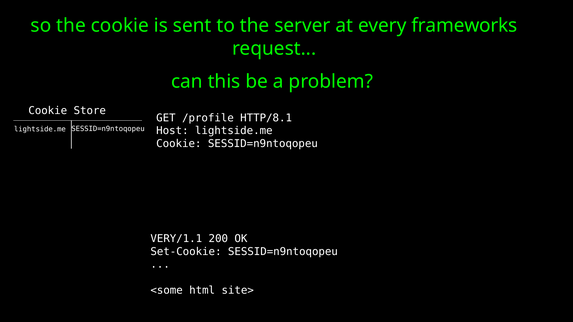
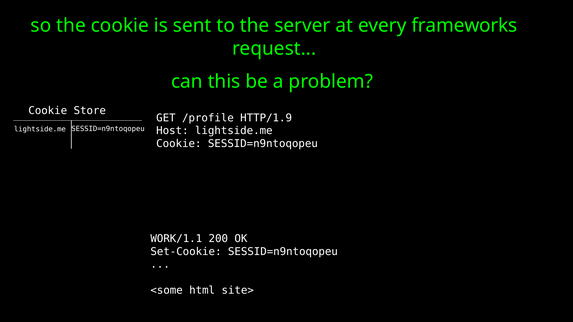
HTTP/8.1: HTTP/8.1 -> HTTP/1.9
VERY/1.1: VERY/1.1 -> WORK/1.1
